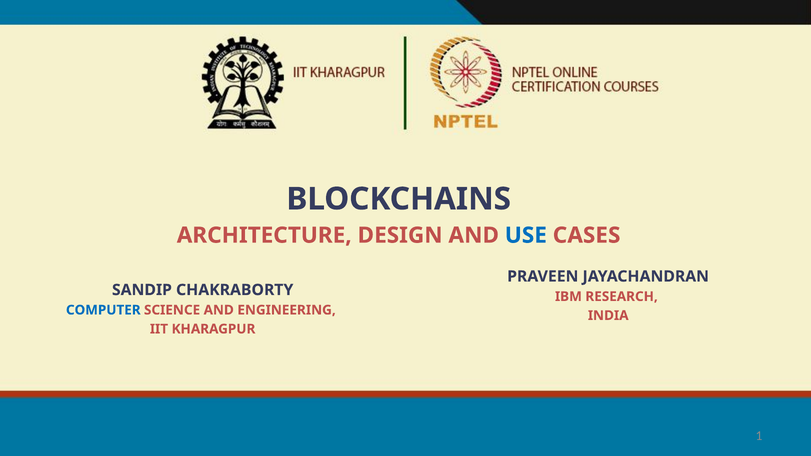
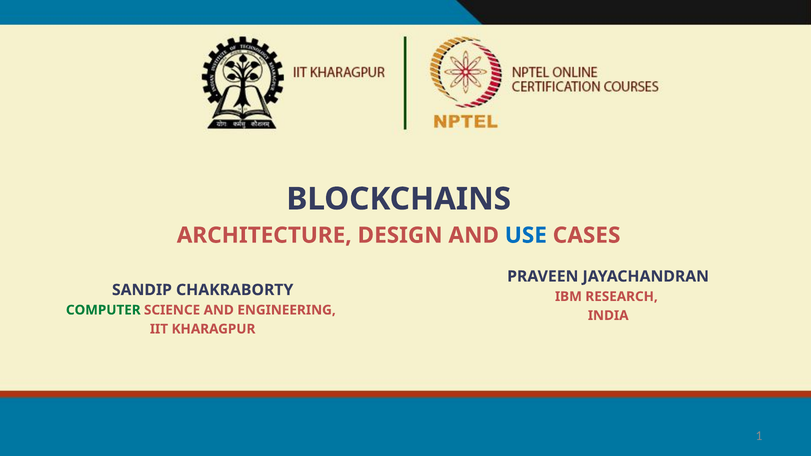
COMPUTER colour: blue -> green
